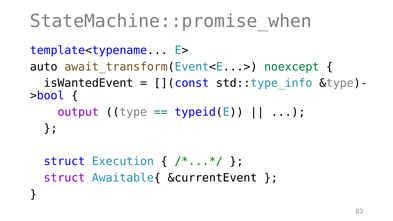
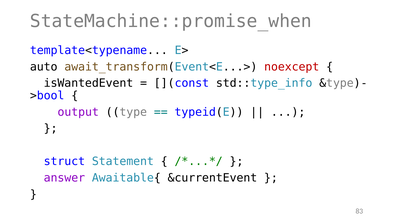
noexcept colour: green -> red
Execution: Execution -> Statement
struct at (64, 178): struct -> answer
